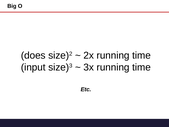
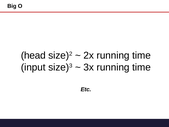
does: does -> head
